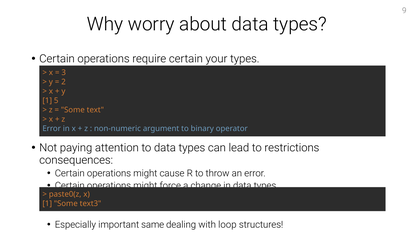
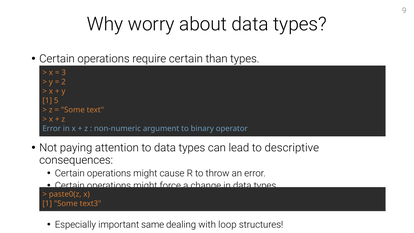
your: your -> than
restrictions: restrictions -> descriptive
